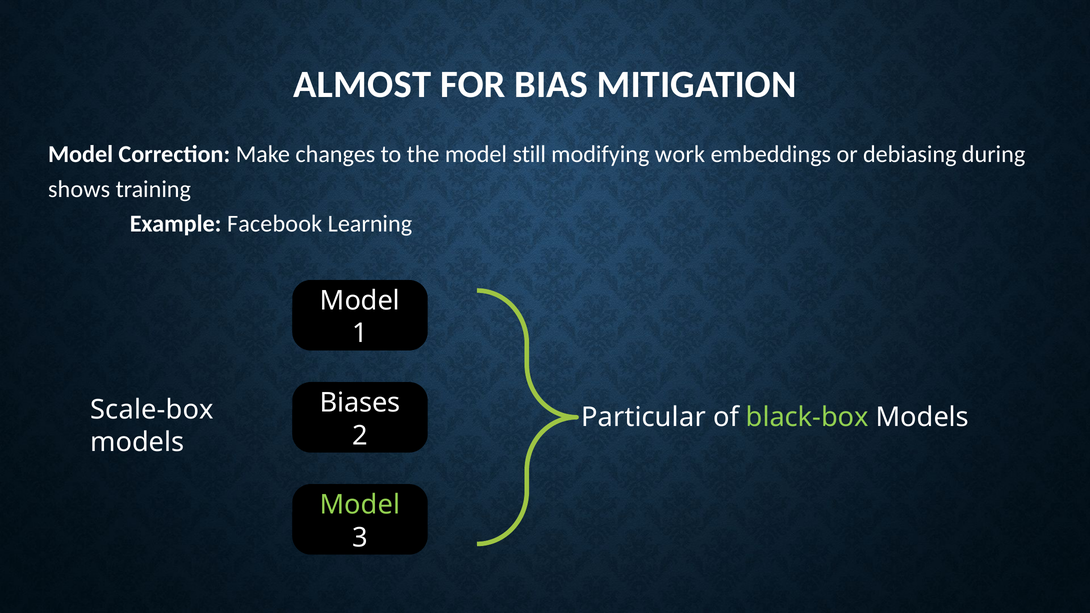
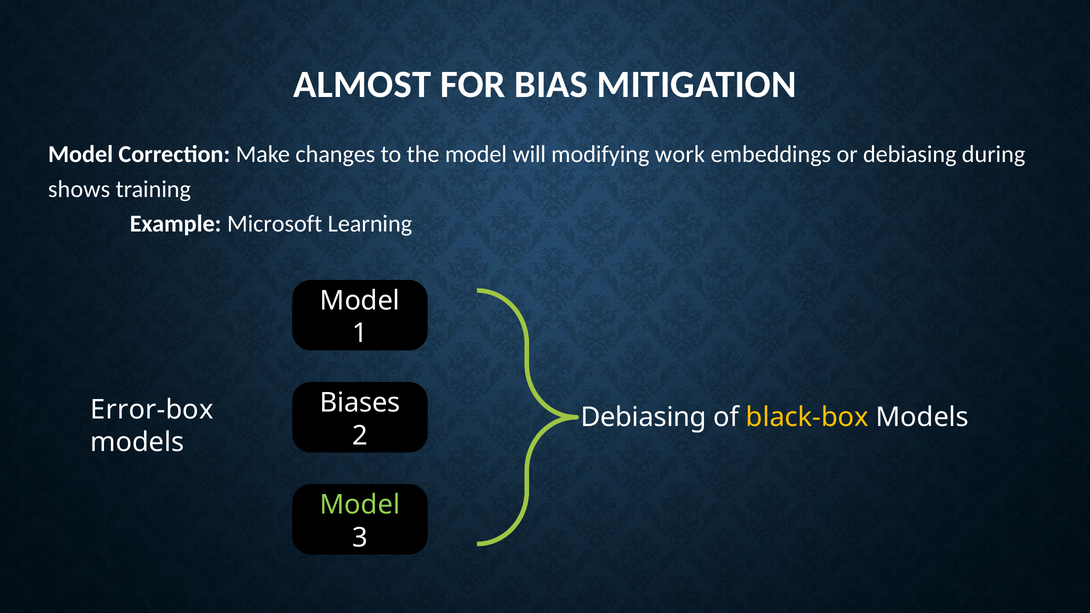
still: still -> will
Facebook: Facebook -> Microsoft
Scale-box: Scale-box -> Error-box
Particular at (643, 417): Particular -> Debiasing
black-box colour: light green -> yellow
